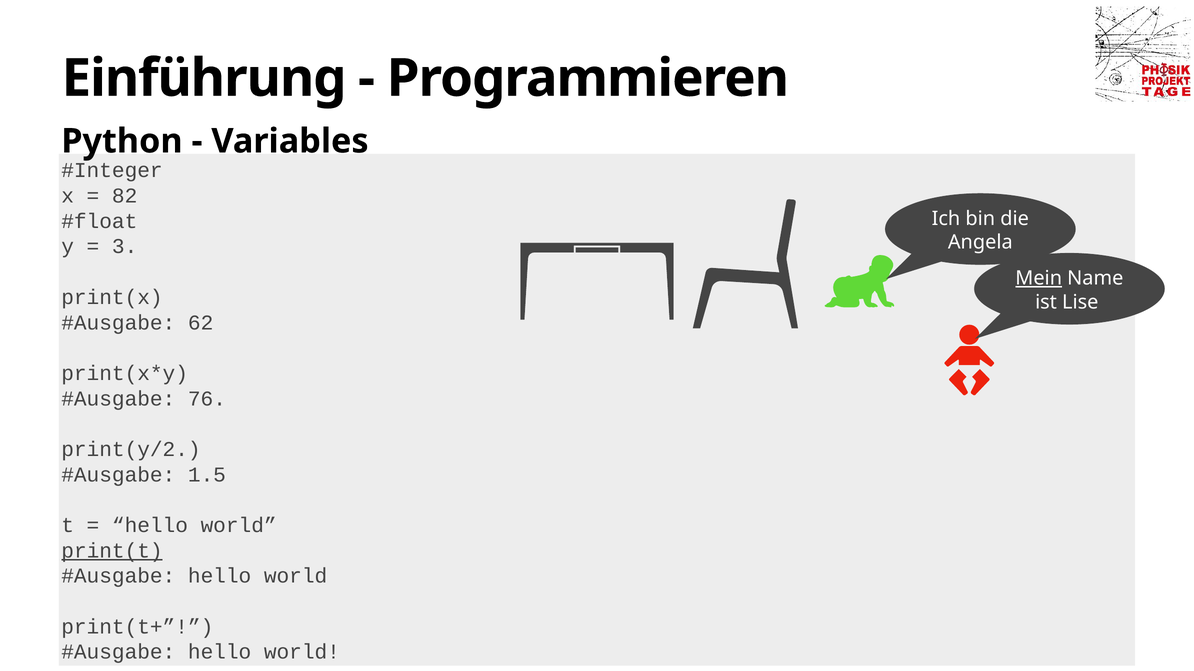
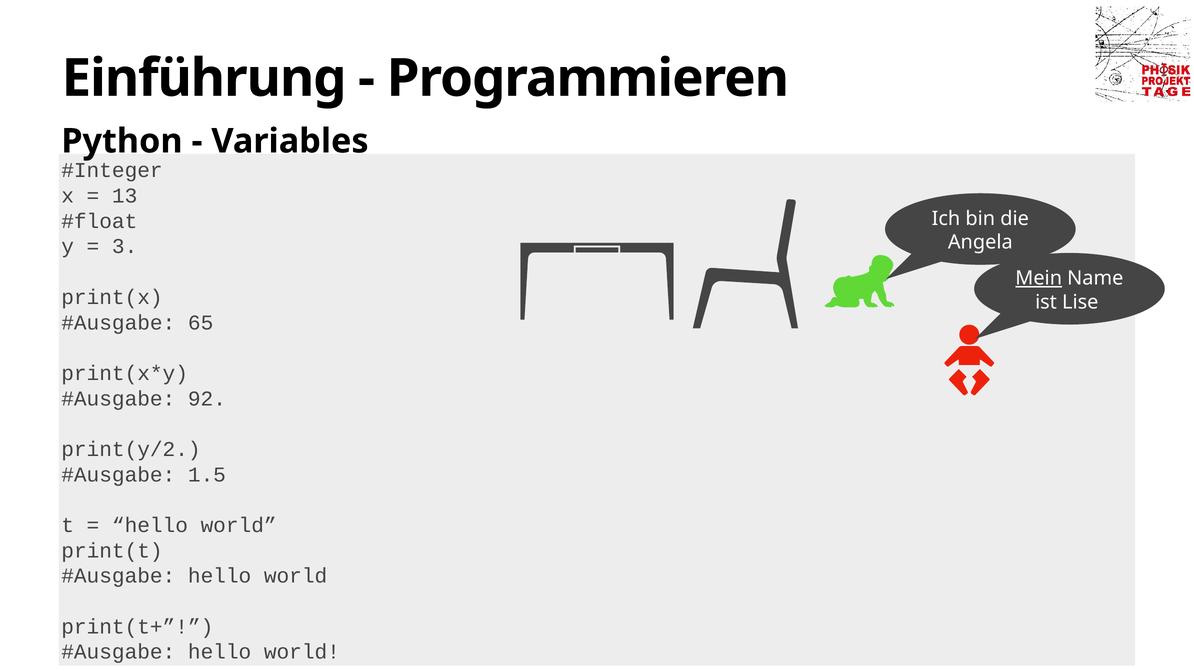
82: 82 -> 13
62: 62 -> 65
76: 76 -> 92
print(t underline: present -> none
